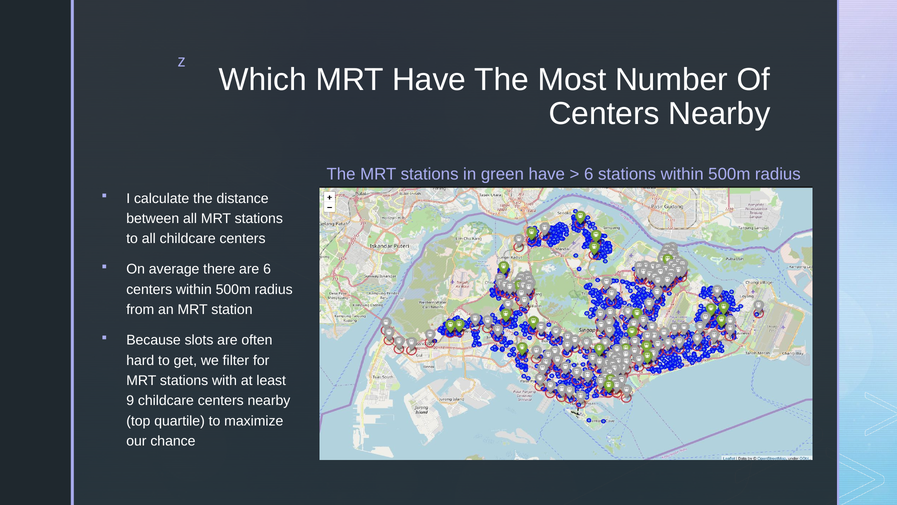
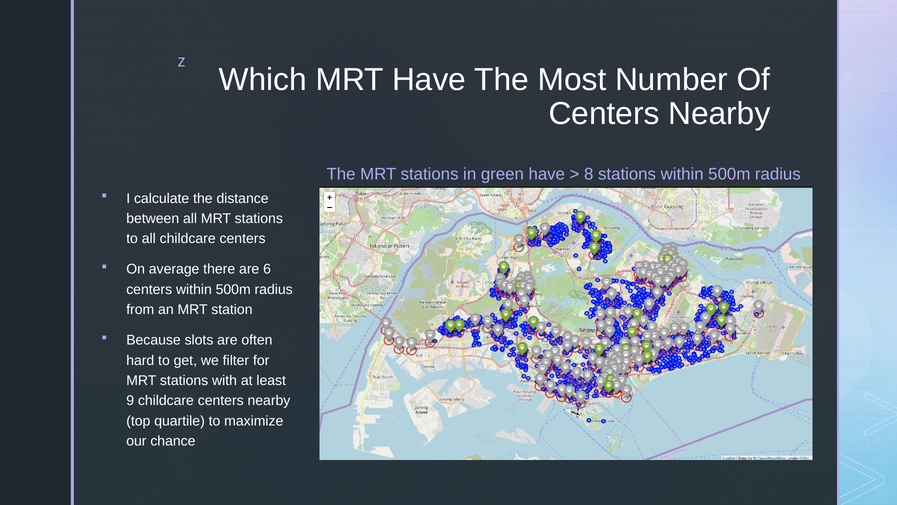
6 at (589, 174): 6 -> 8
